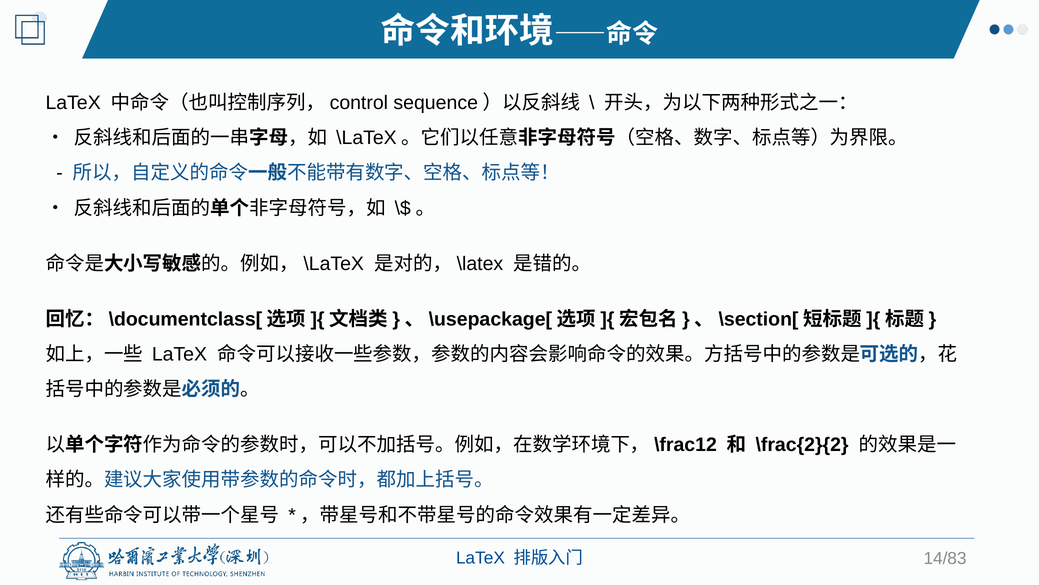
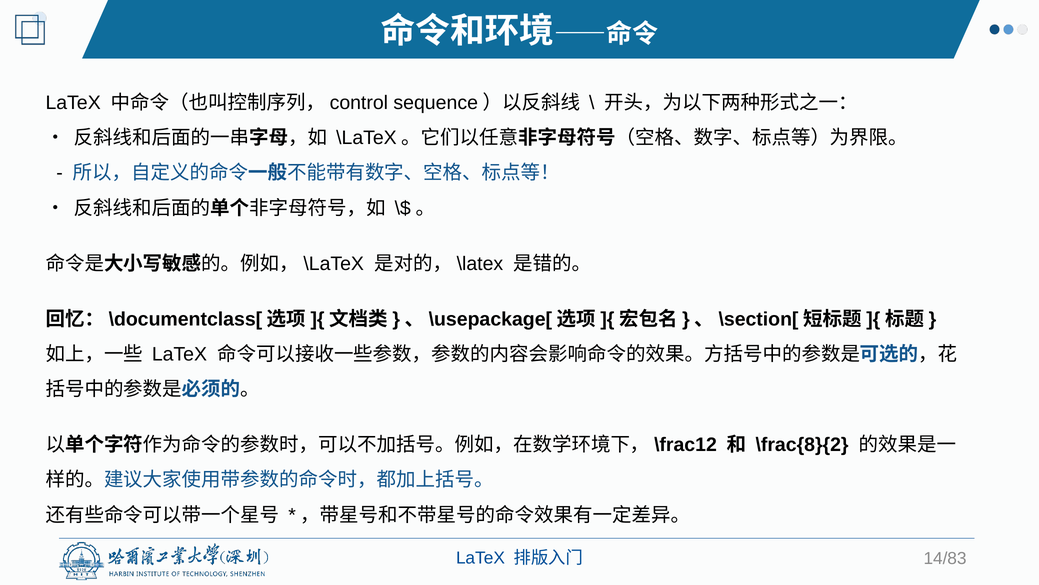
\frac{2}{2: \frac{2}{2 -> \frac{8}{2
